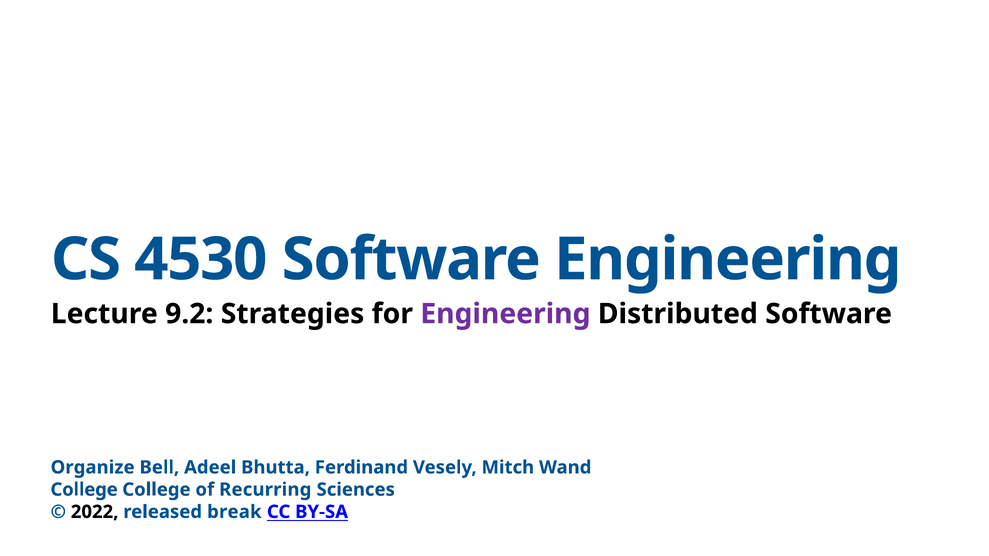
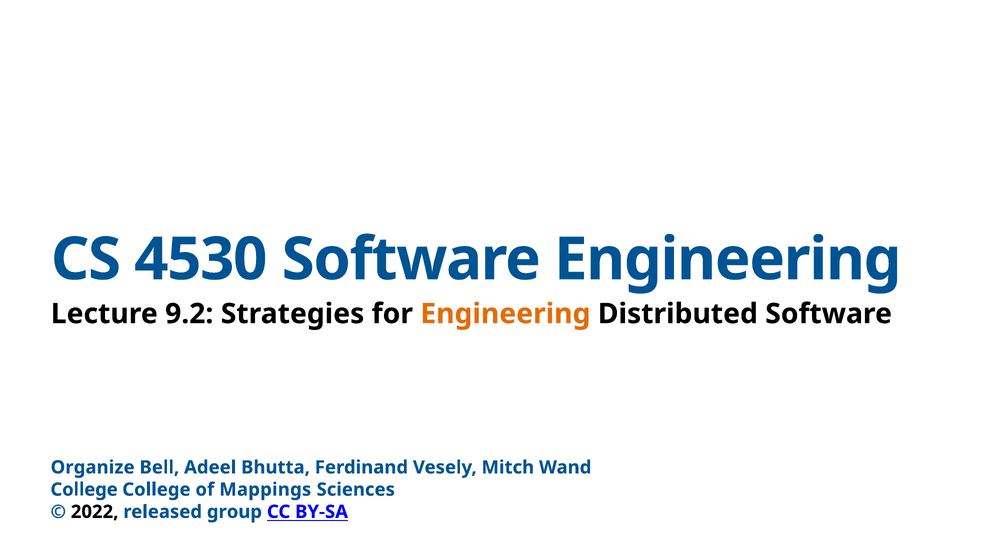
Engineering at (505, 314) colour: purple -> orange
Recurring: Recurring -> Mappings
break: break -> group
